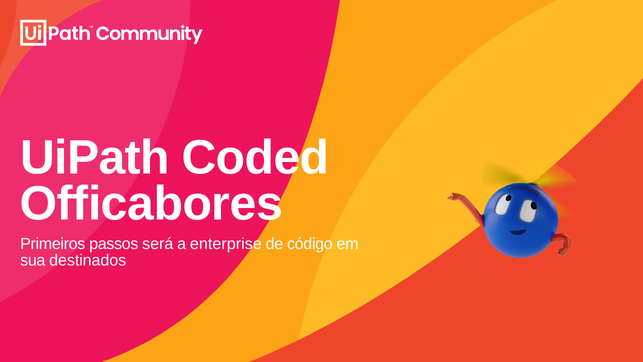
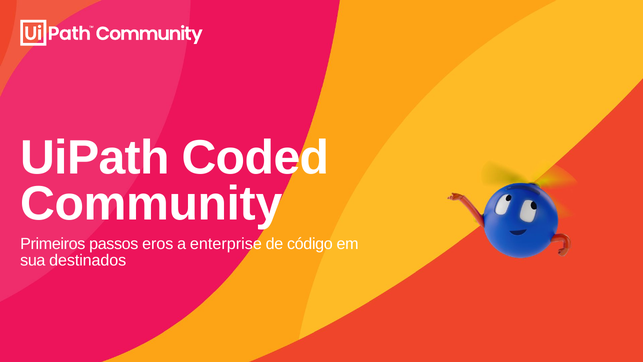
Officabores: Officabores -> Community
será: será -> eros
